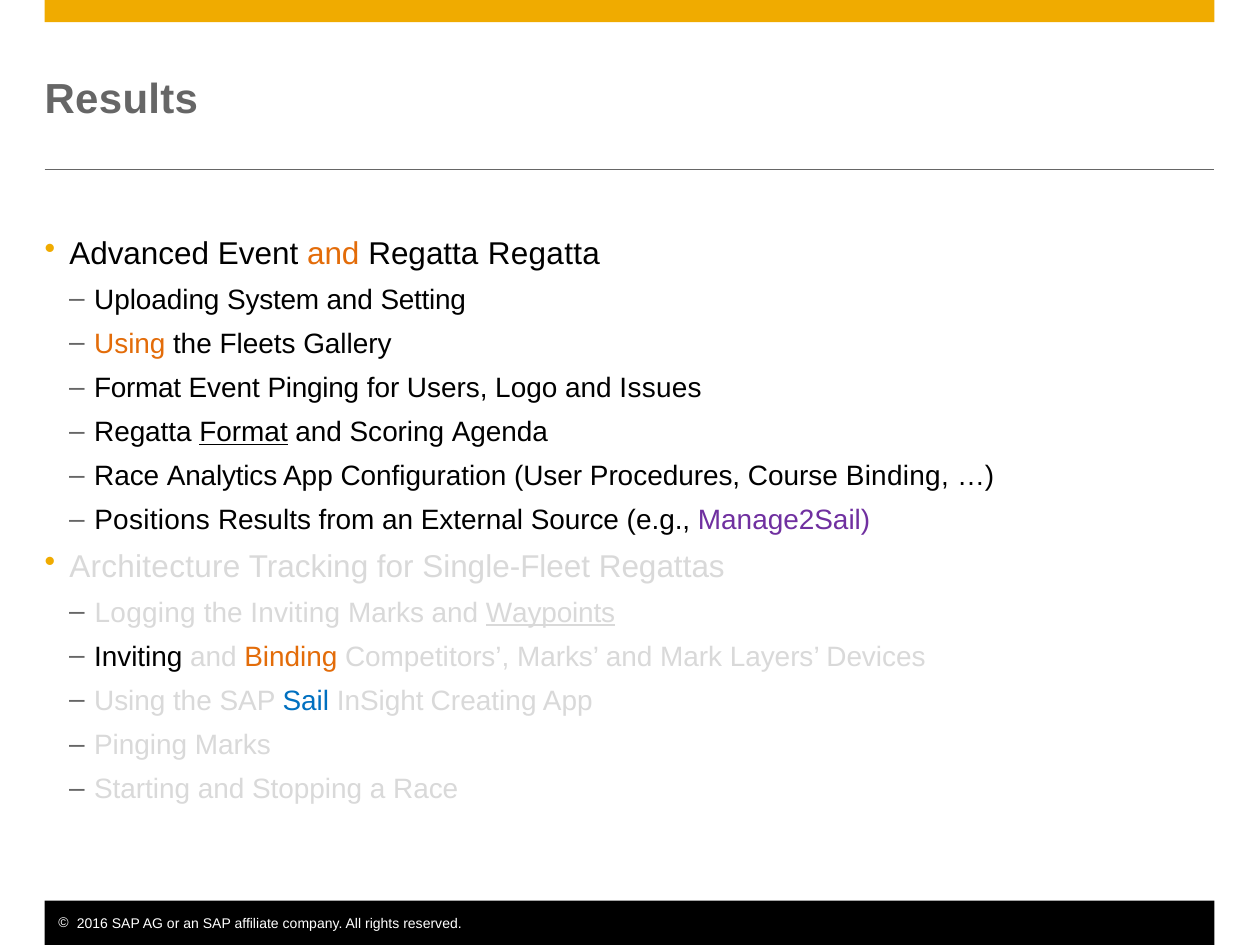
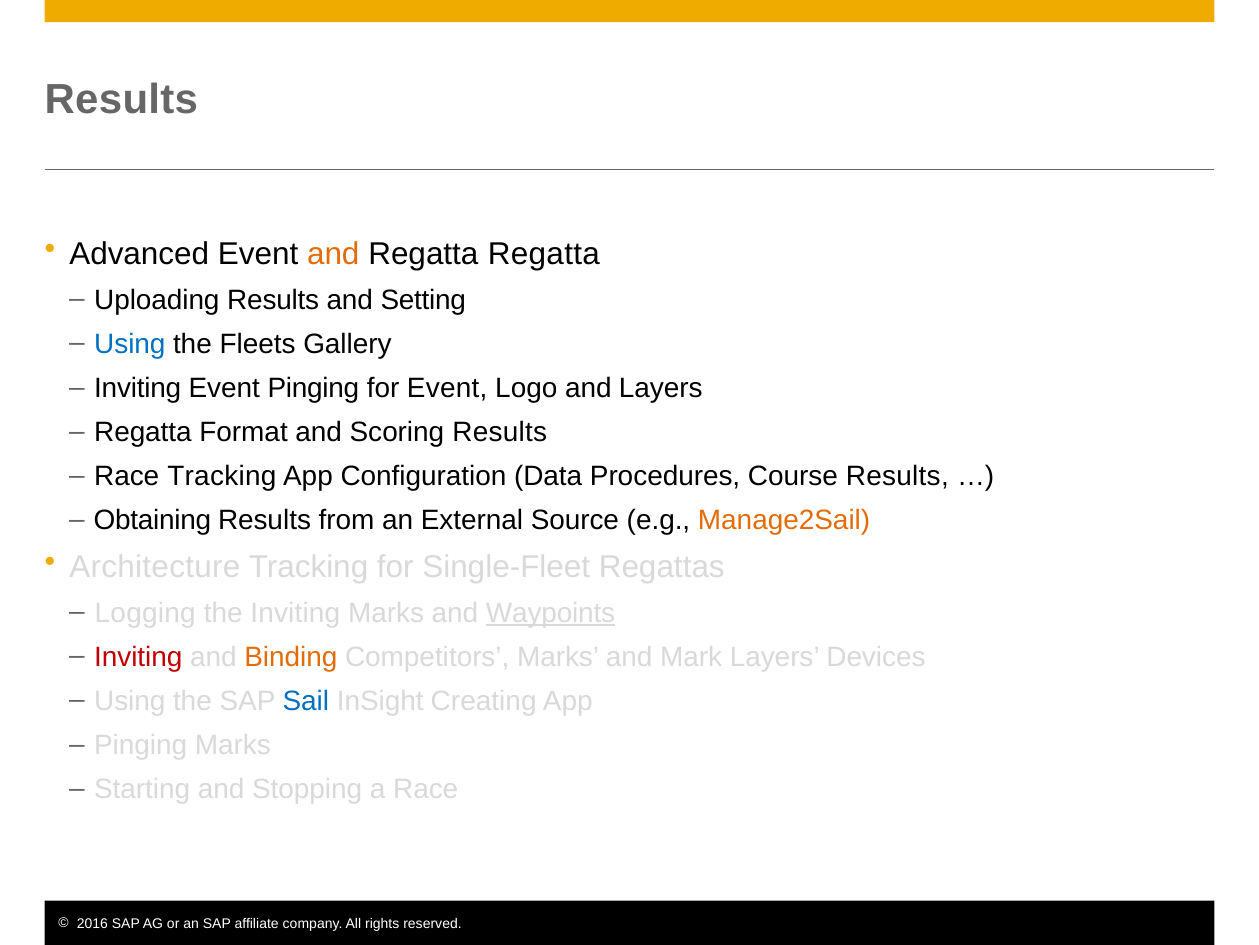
Uploading System: System -> Results
Using at (130, 344) colour: orange -> blue
Format at (138, 388): Format -> Inviting
for Users: Users -> Event
and Issues: Issues -> Layers
Format at (244, 432) underline: present -> none
Scoring Agenda: Agenda -> Results
Race Analytics: Analytics -> Tracking
User: User -> Data
Course Binding: Binding -> Results
Positions: Positions -> Obtaining
Manage2Sail colour: purple -> orange
Inviting at (138, 657) colour: black -> red
